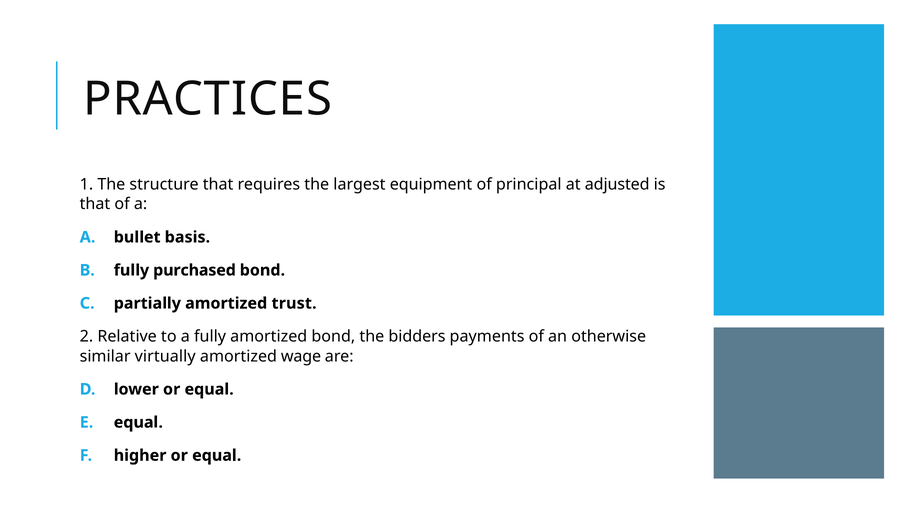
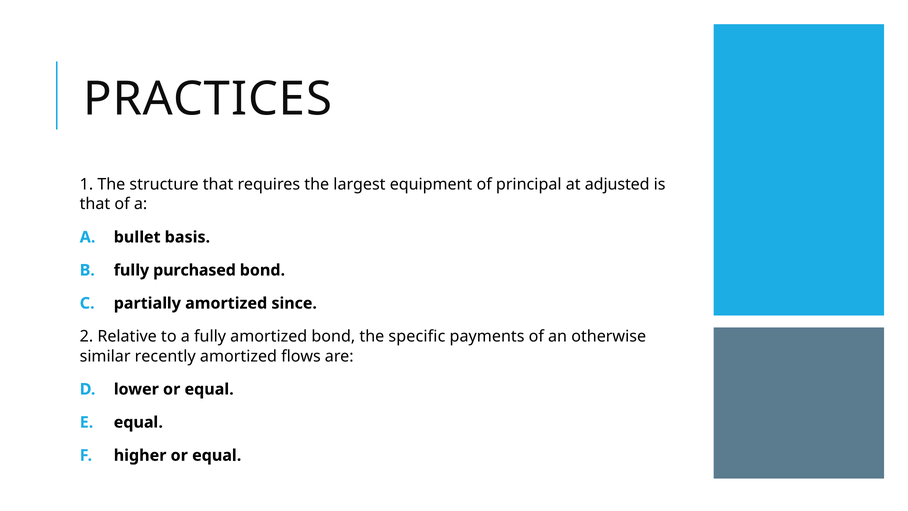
trust: trust -> since
bidders: bidders -> specific
virtually: virtually -> recently
wage: wage -> flows
